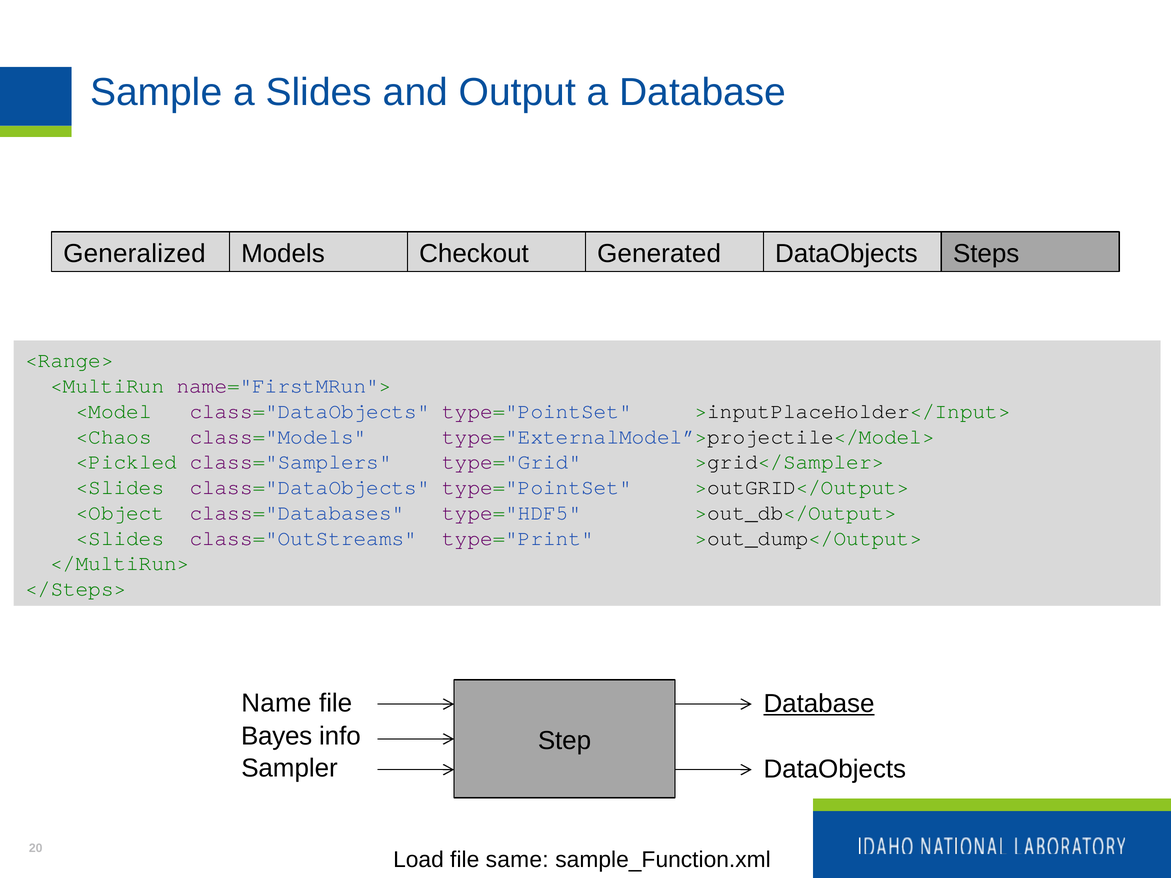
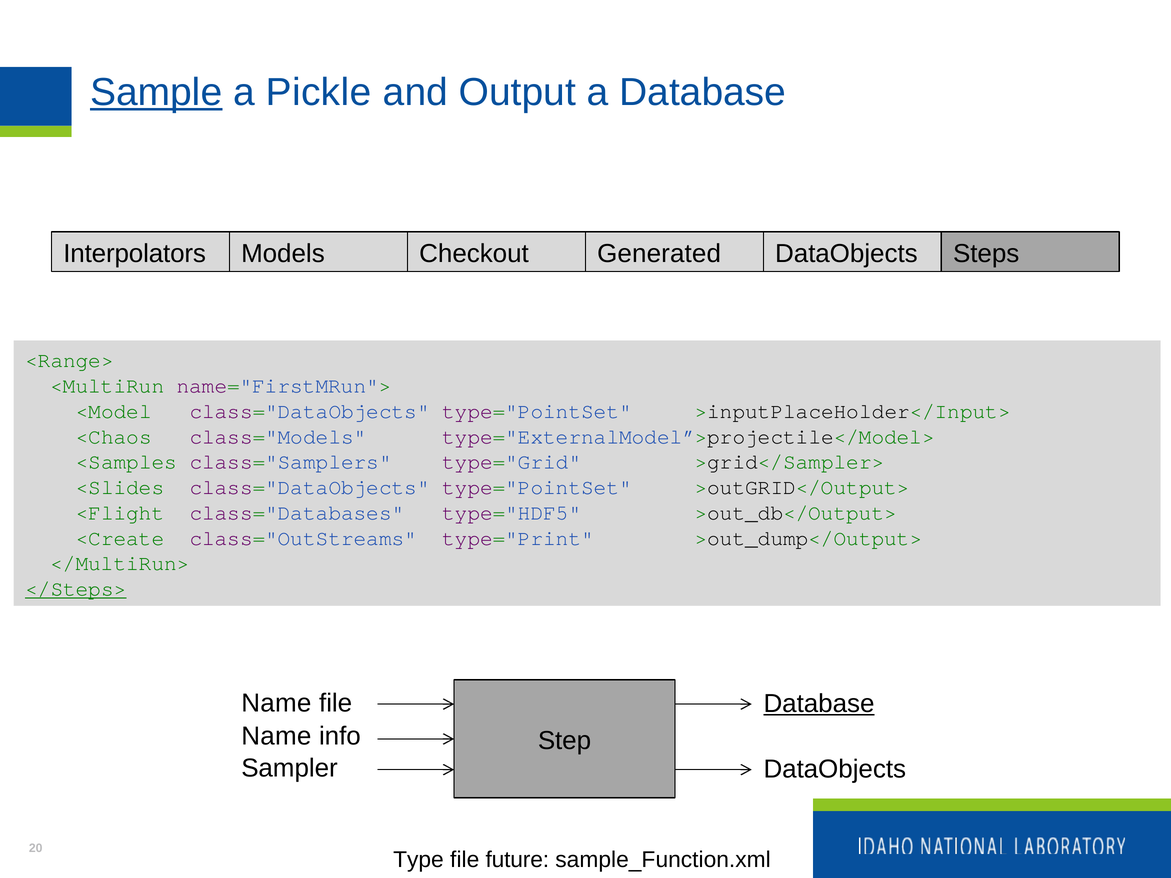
Sample underline: none -> present
Slides: Slides -> Pickle
Generalized: Generalized -> Interpolators
<Pickled: <Pickled -> <Samples
<Object: <Object -> <Flight
<Slides at (120, 538): <Slides -> <Create
</Steps> underline: none -> present
Bayes at (277, 736): Bayes -> Name
Load: Load -> Type
same: same -> future
